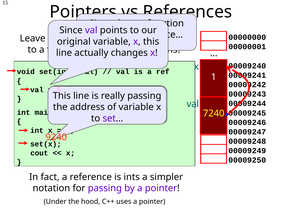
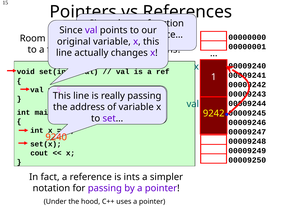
Leave: Leave -> Room
7240: 7240 -> 9242
